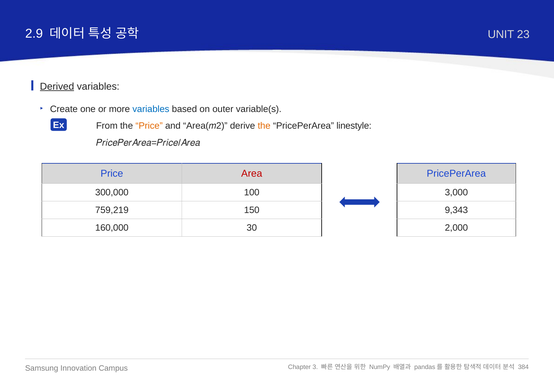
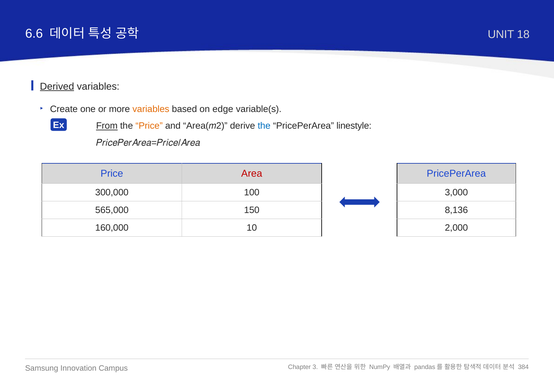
2.9: 2.9 -> 6.6
23: 23 -> 18
variables at (151, 109) colour: blue -> orange
outer: outer -> edge
From underline: none -> present
the at (264, 126) colour: orange -> blue
759,219: 759,219 -> 565,000
9,343: 9,343 -> 8,136
30: 30 -> 10
